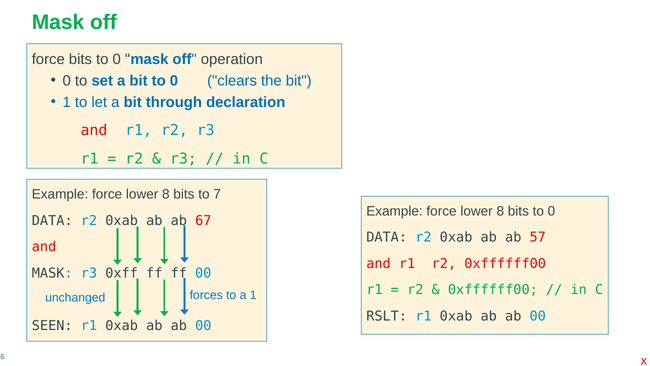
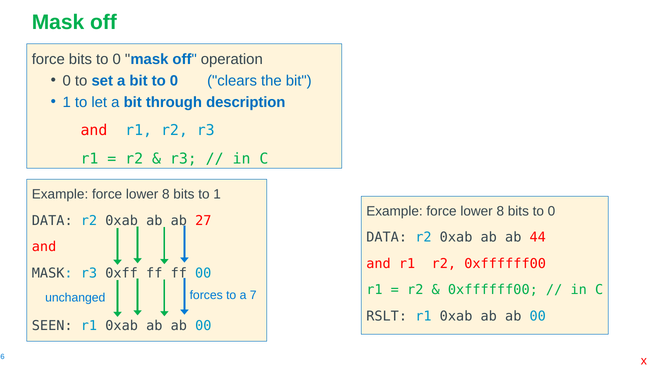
declaration: declaration -> description
to 7: 7 -> 1
67: 67 -> 27
57: 57 -> 44
a 1: 1 -> 7
